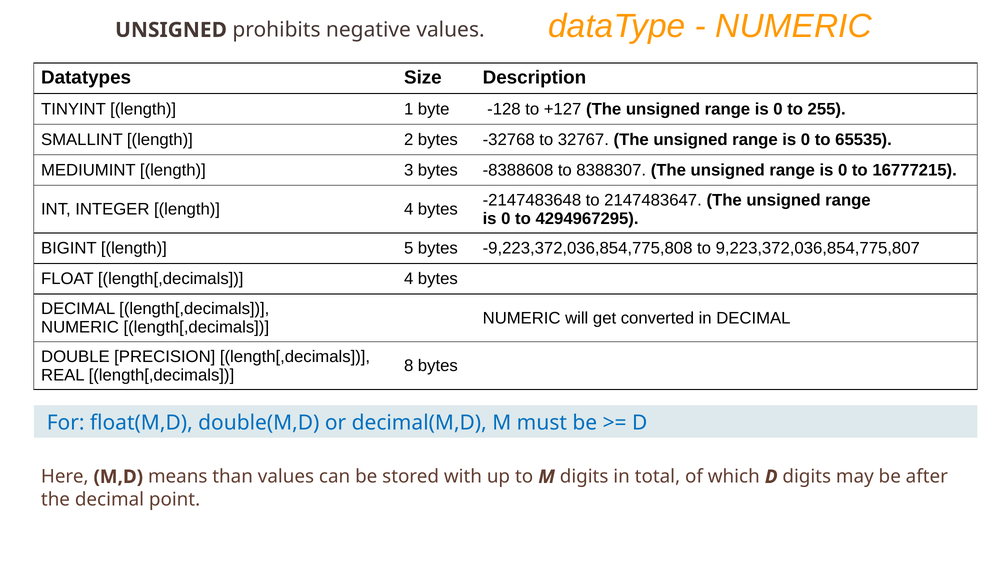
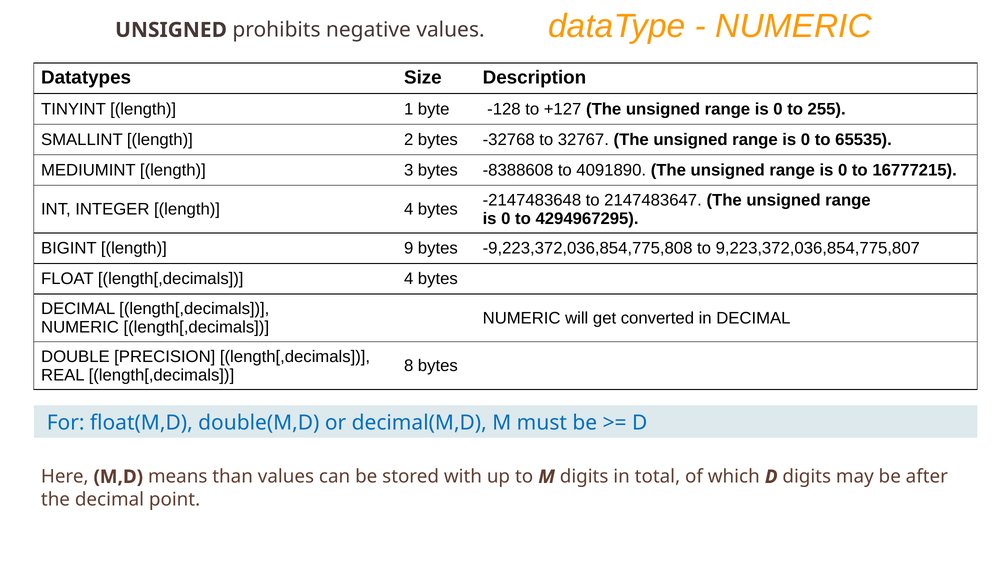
8388307: 8388307 -> 4091890
5: 5 -> 9
